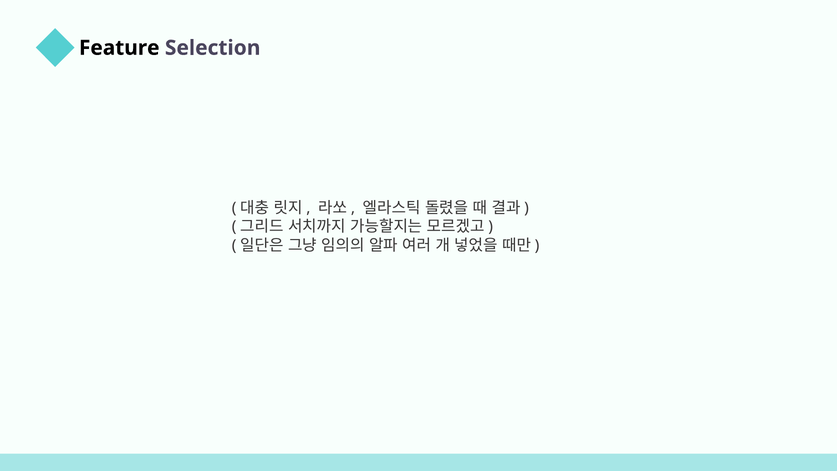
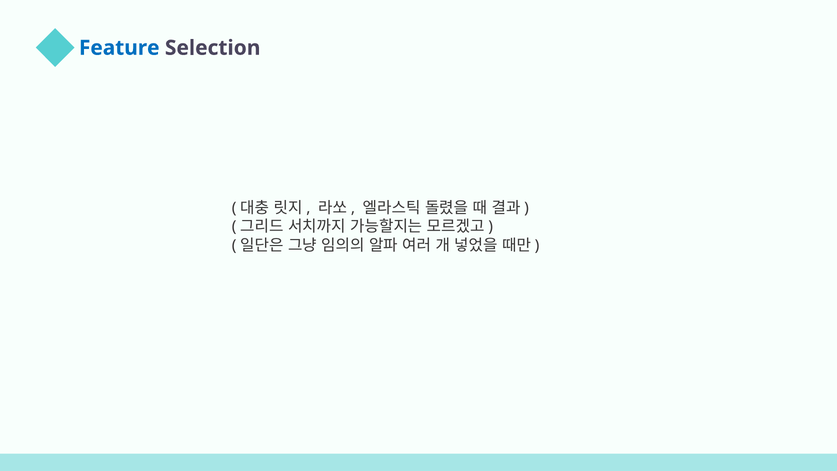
Feature colour: black -> blue
